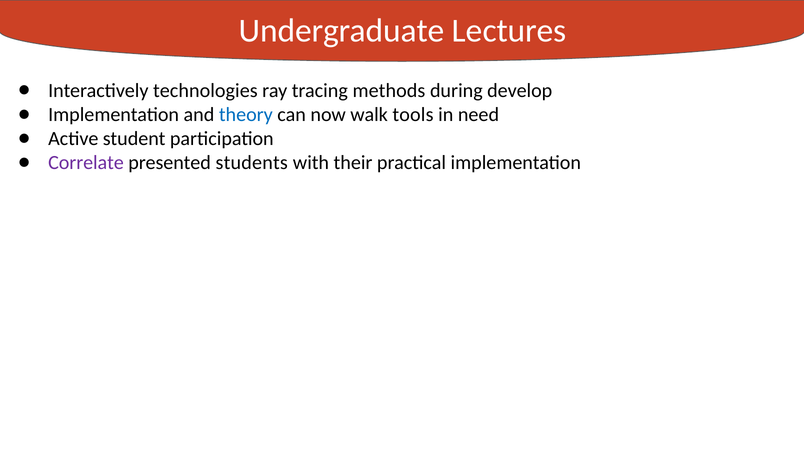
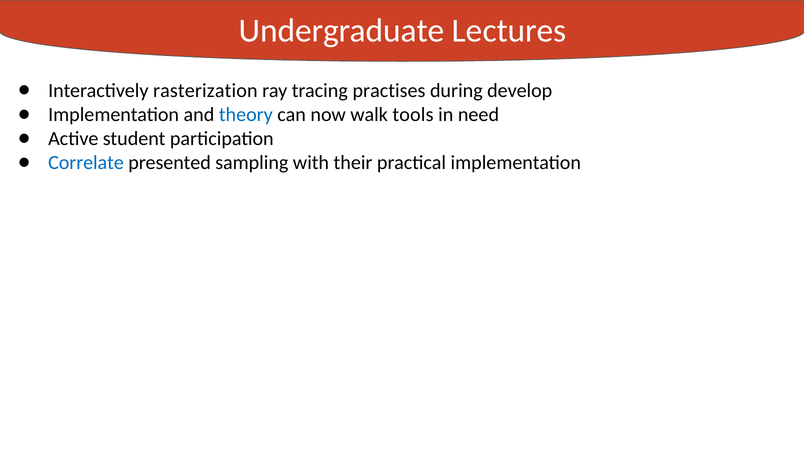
technologies: technologies -> rasterization
methods: methods -> practises
Correlate colour: purple -> blue
students: students -> sampling
